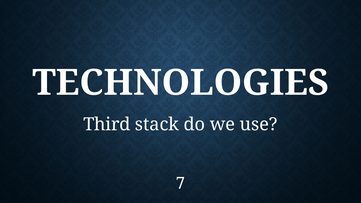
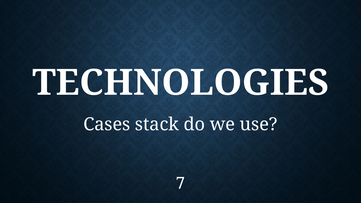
Third: Third -> Cases
